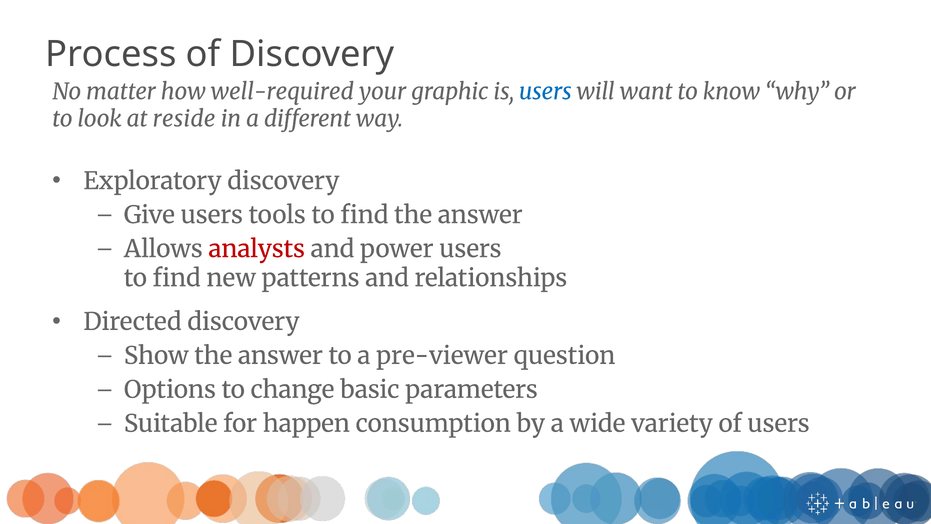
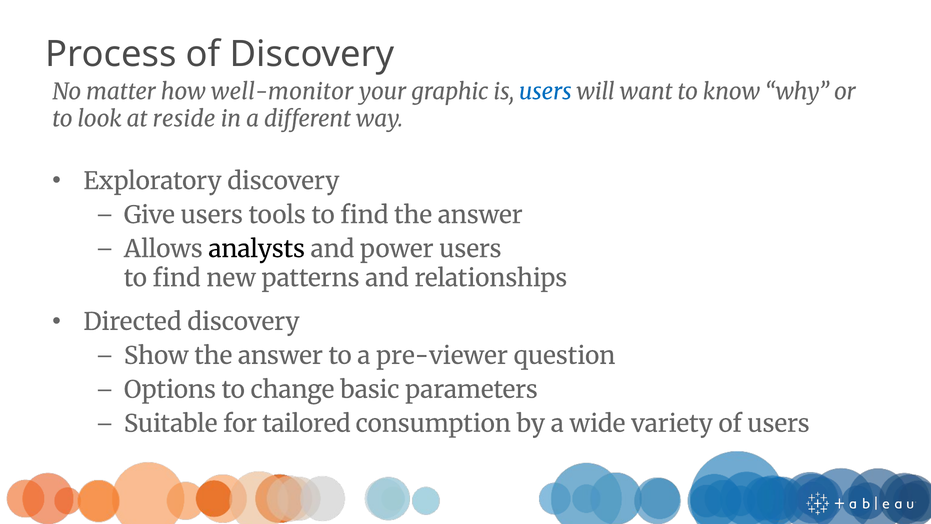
well-required: well-required -> well-monitor
analysts colour: red -> black
happen: happen -> tailored
